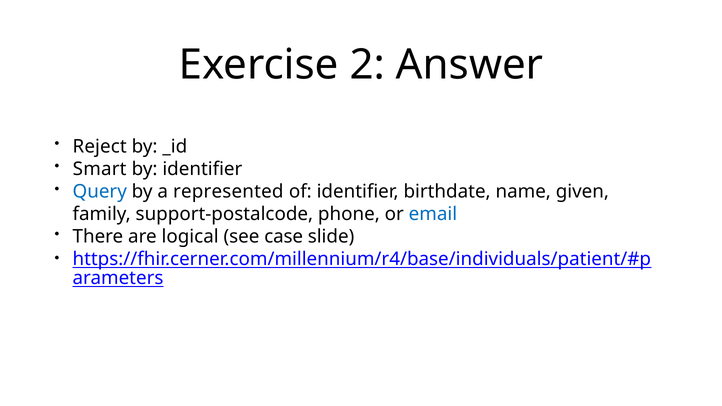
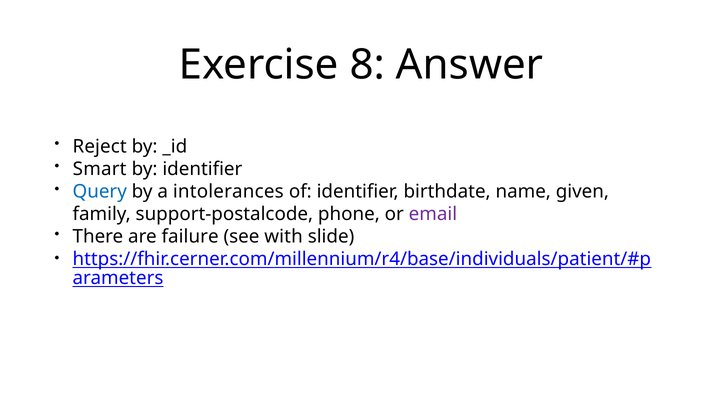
2: 2 -> 8
represented: represented -> intolerances
email colour: blue -> purple
logical: logical -> failure
case: case -> with
